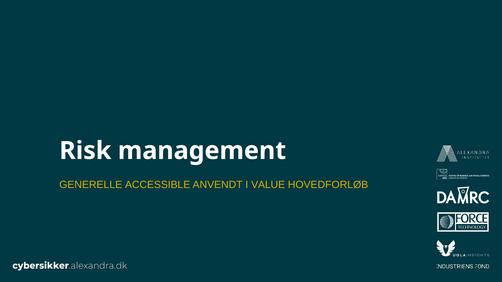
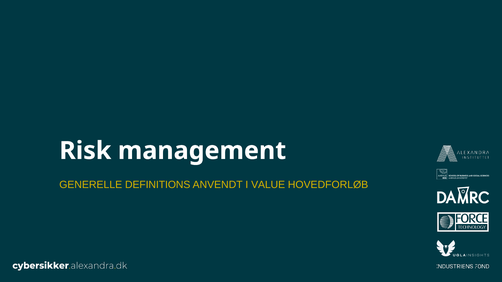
ACCESSIBLE: ACCESSIBLE -> DEFINITIONS
